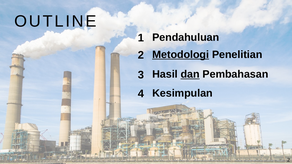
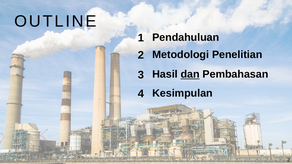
Metodologi underline: present -> none
